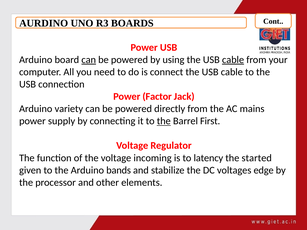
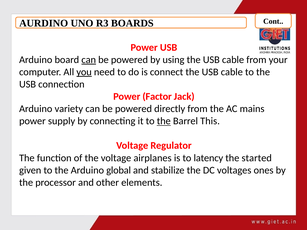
cable at (233, 60) underline: present -> none
you underline: none -> present
First: First -> This
incoming: incoming -> airplanes
bands: bands -> global
edge: edge -> ones
